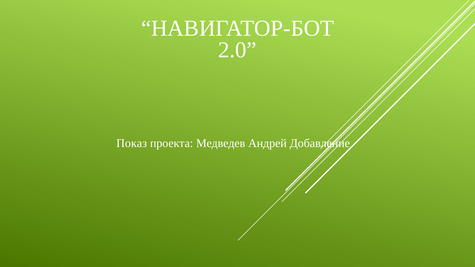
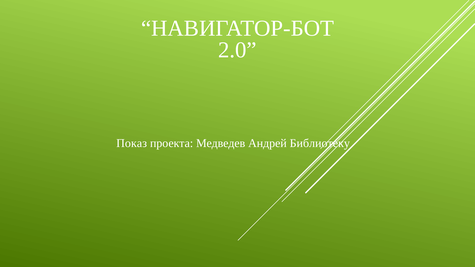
Добавление: Добавление -> Библиотеку
